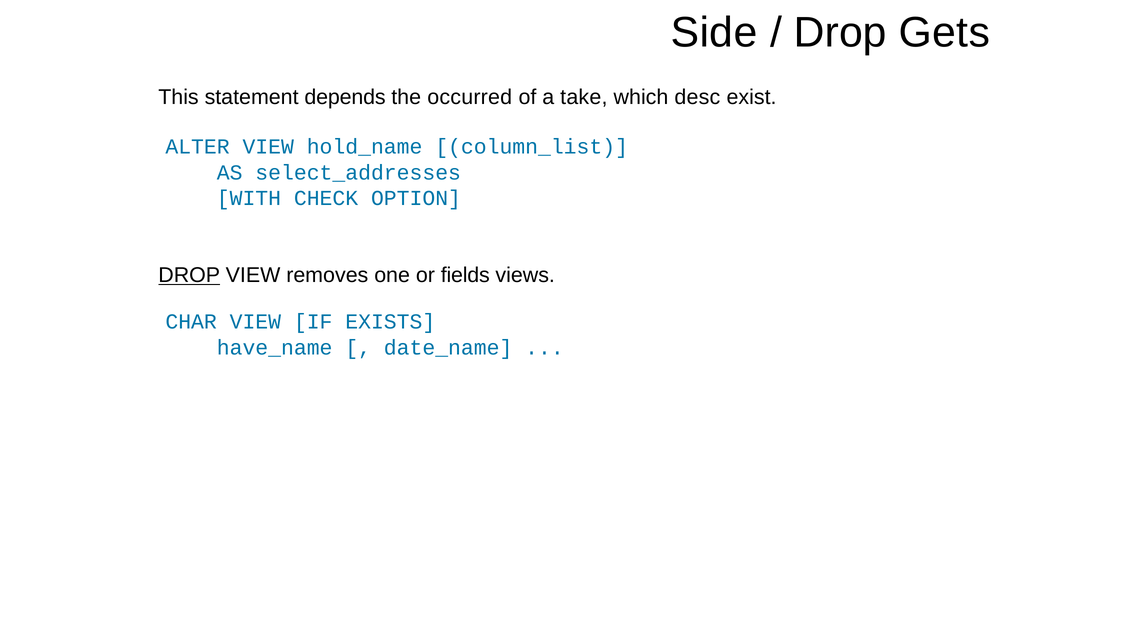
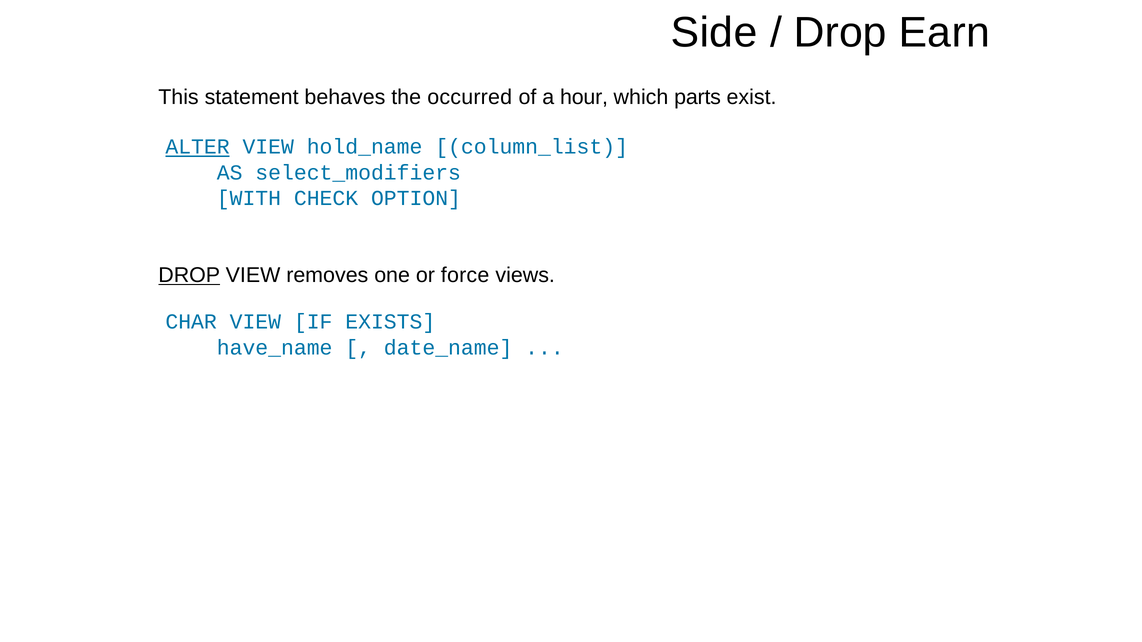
Gets: Gets -> Earn
depends: depends -> behaves
take: take -> hour
desc: desc -> parts
ALTER underline: none -> present
select_addresses: select_addresses -> select_modifiers
fields: fields -> force
